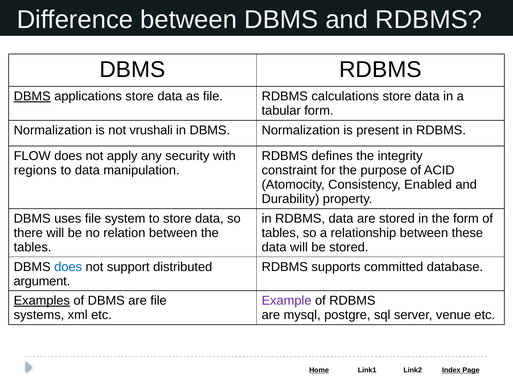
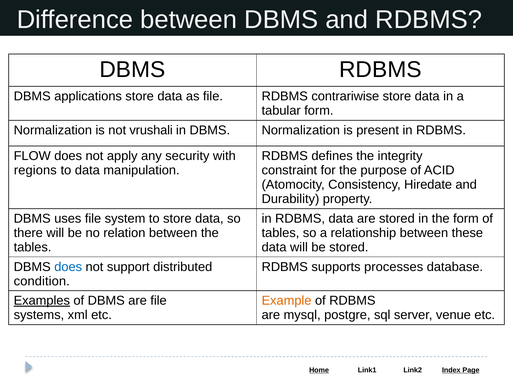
DBMS at (32, 96) underline: present -> none
calculations: calculations -> contrariwise
Enabled: Enabled -> Hiredate
committed: committed -> processes
argument: argument -> condition
Example colour: purple -> orange
